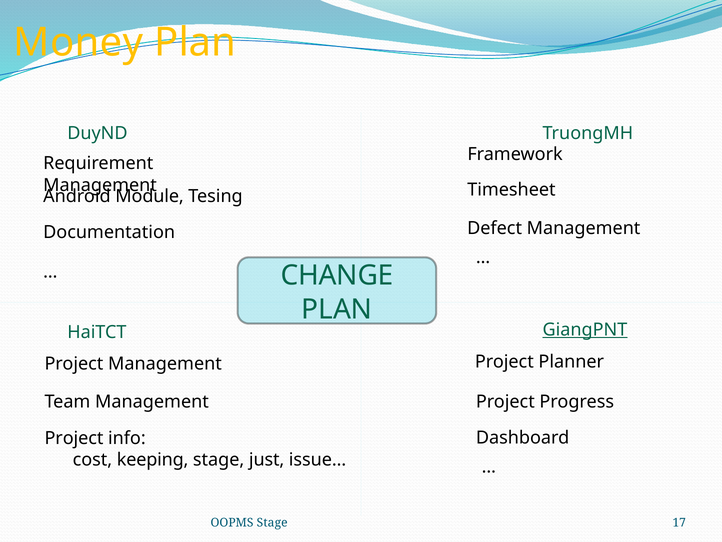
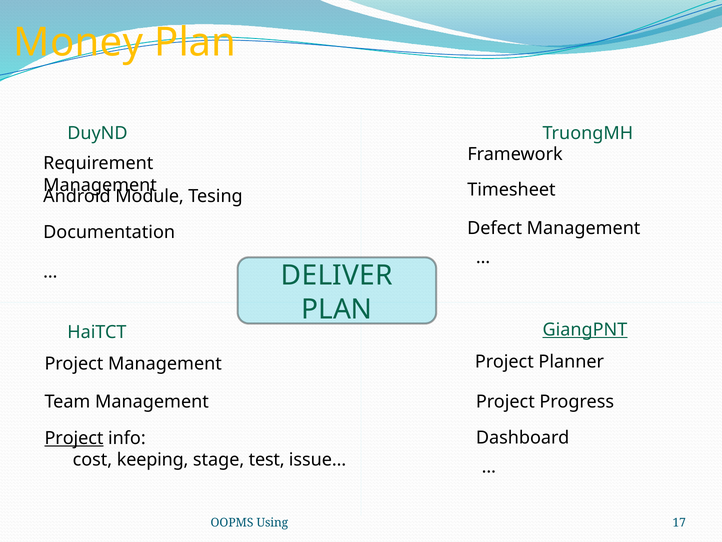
CHANGE: CHANGE -> DELIVER
Project at (74, 438) underline: none -> present
just: just -> test
OOPMS Stage: Stage -> Using
